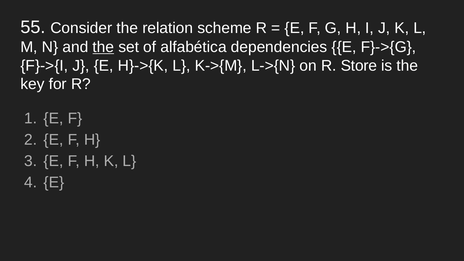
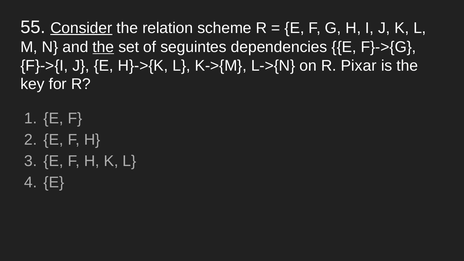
Consider underline: none -> present
alfabética: alfabética -> seguintes
Store: Store -> Pixar
